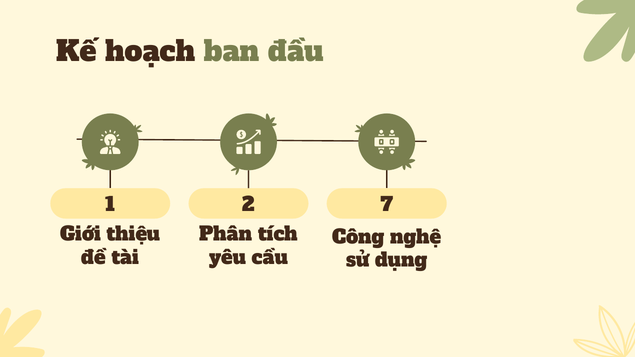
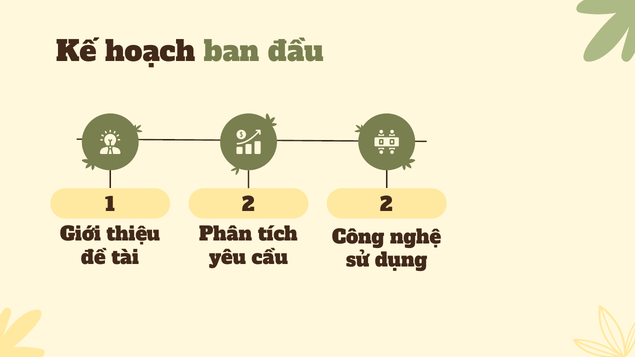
2 7: 7 -> 2
